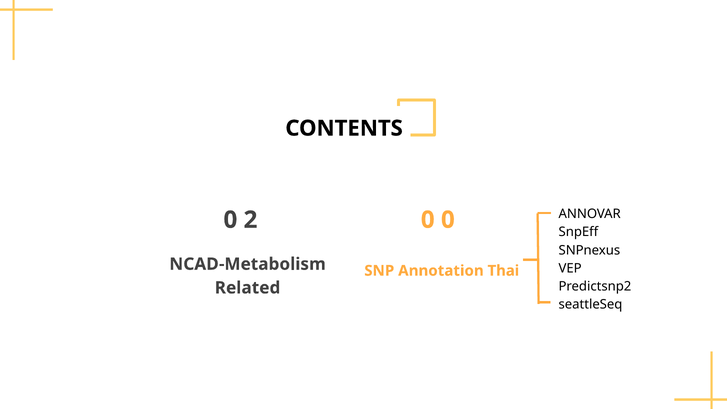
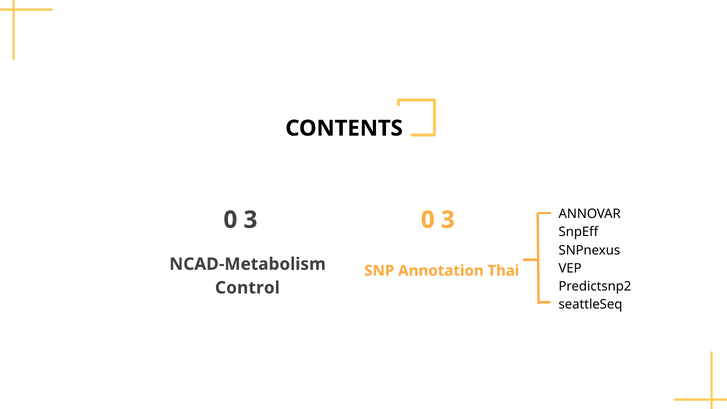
2 at (251, 220): 2 -> 3
0 at (448, 220): 0 -> 3
Related: Related -> Control
